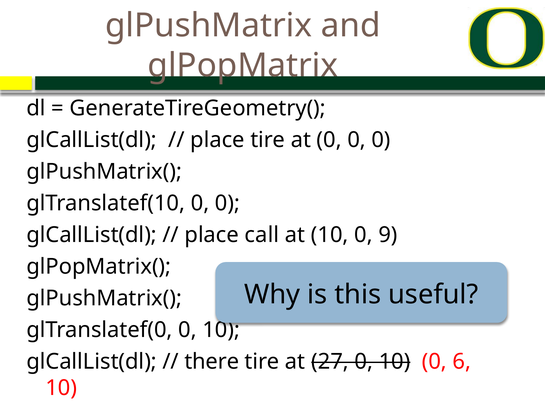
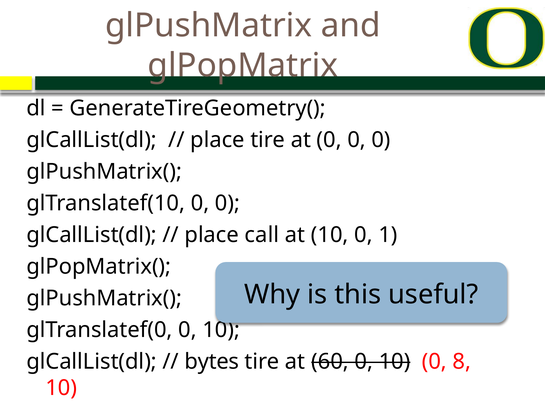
9: 9 -> 1
there: there -> bytes
27: 27 -> 60
6: 6 -> 8
